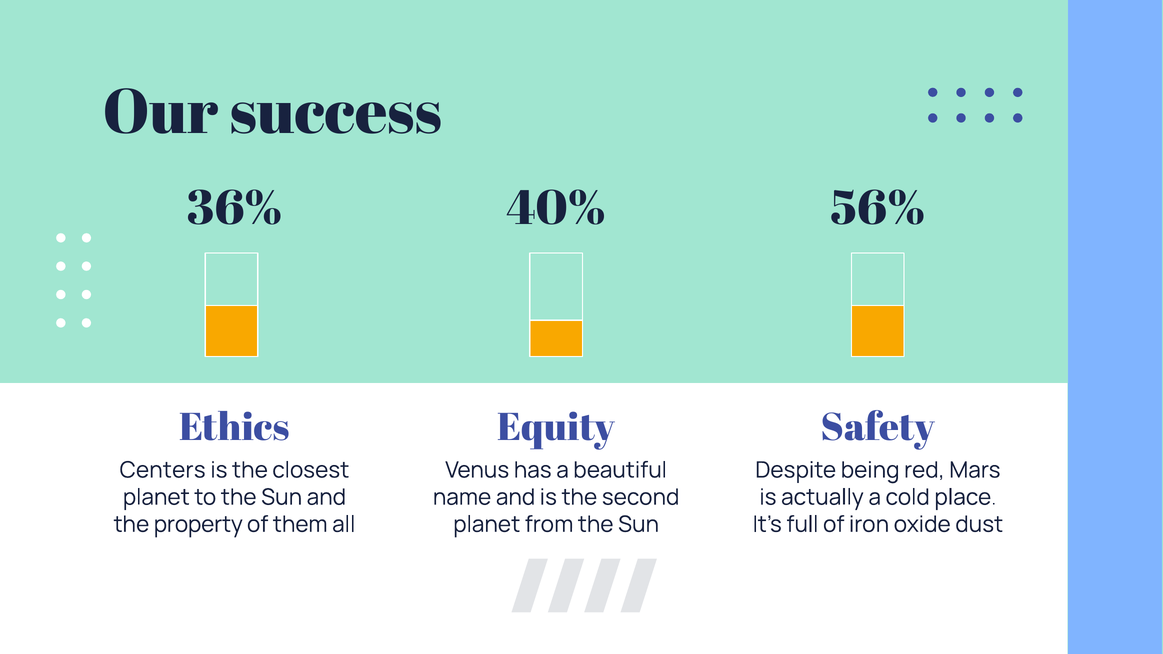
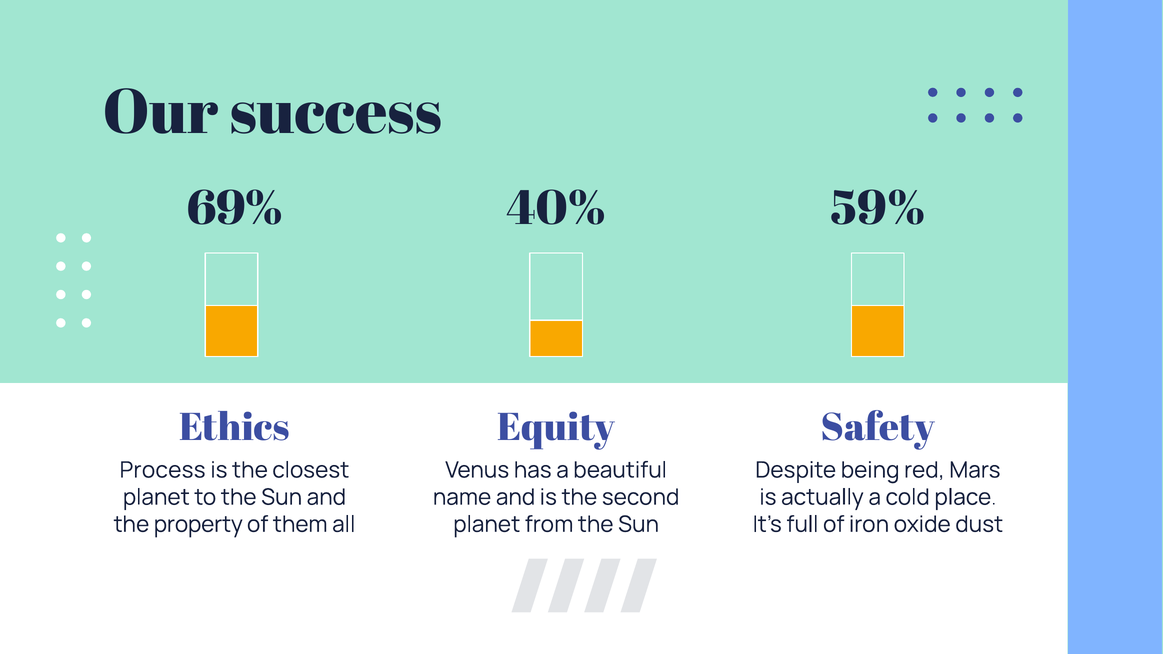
36%: 36% -> 69%
56%: 56% -> 59%
Centers: Centers -> Process
